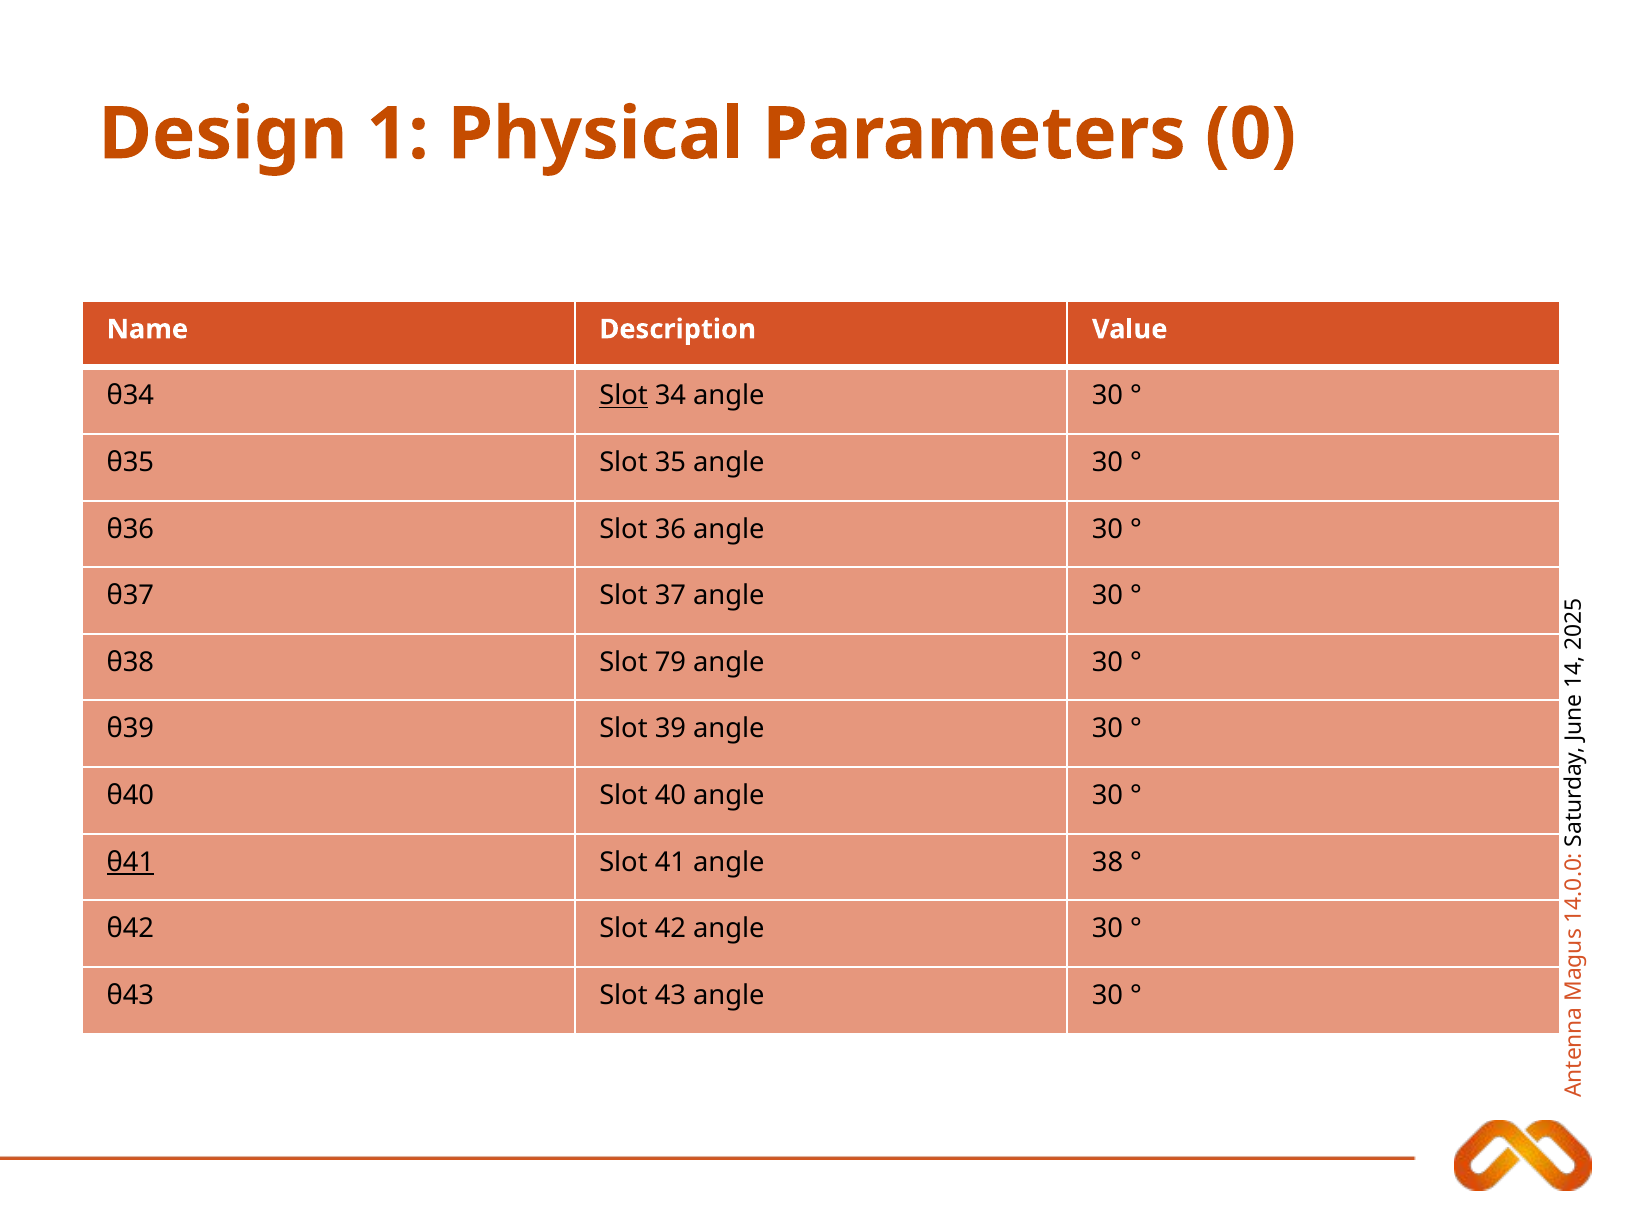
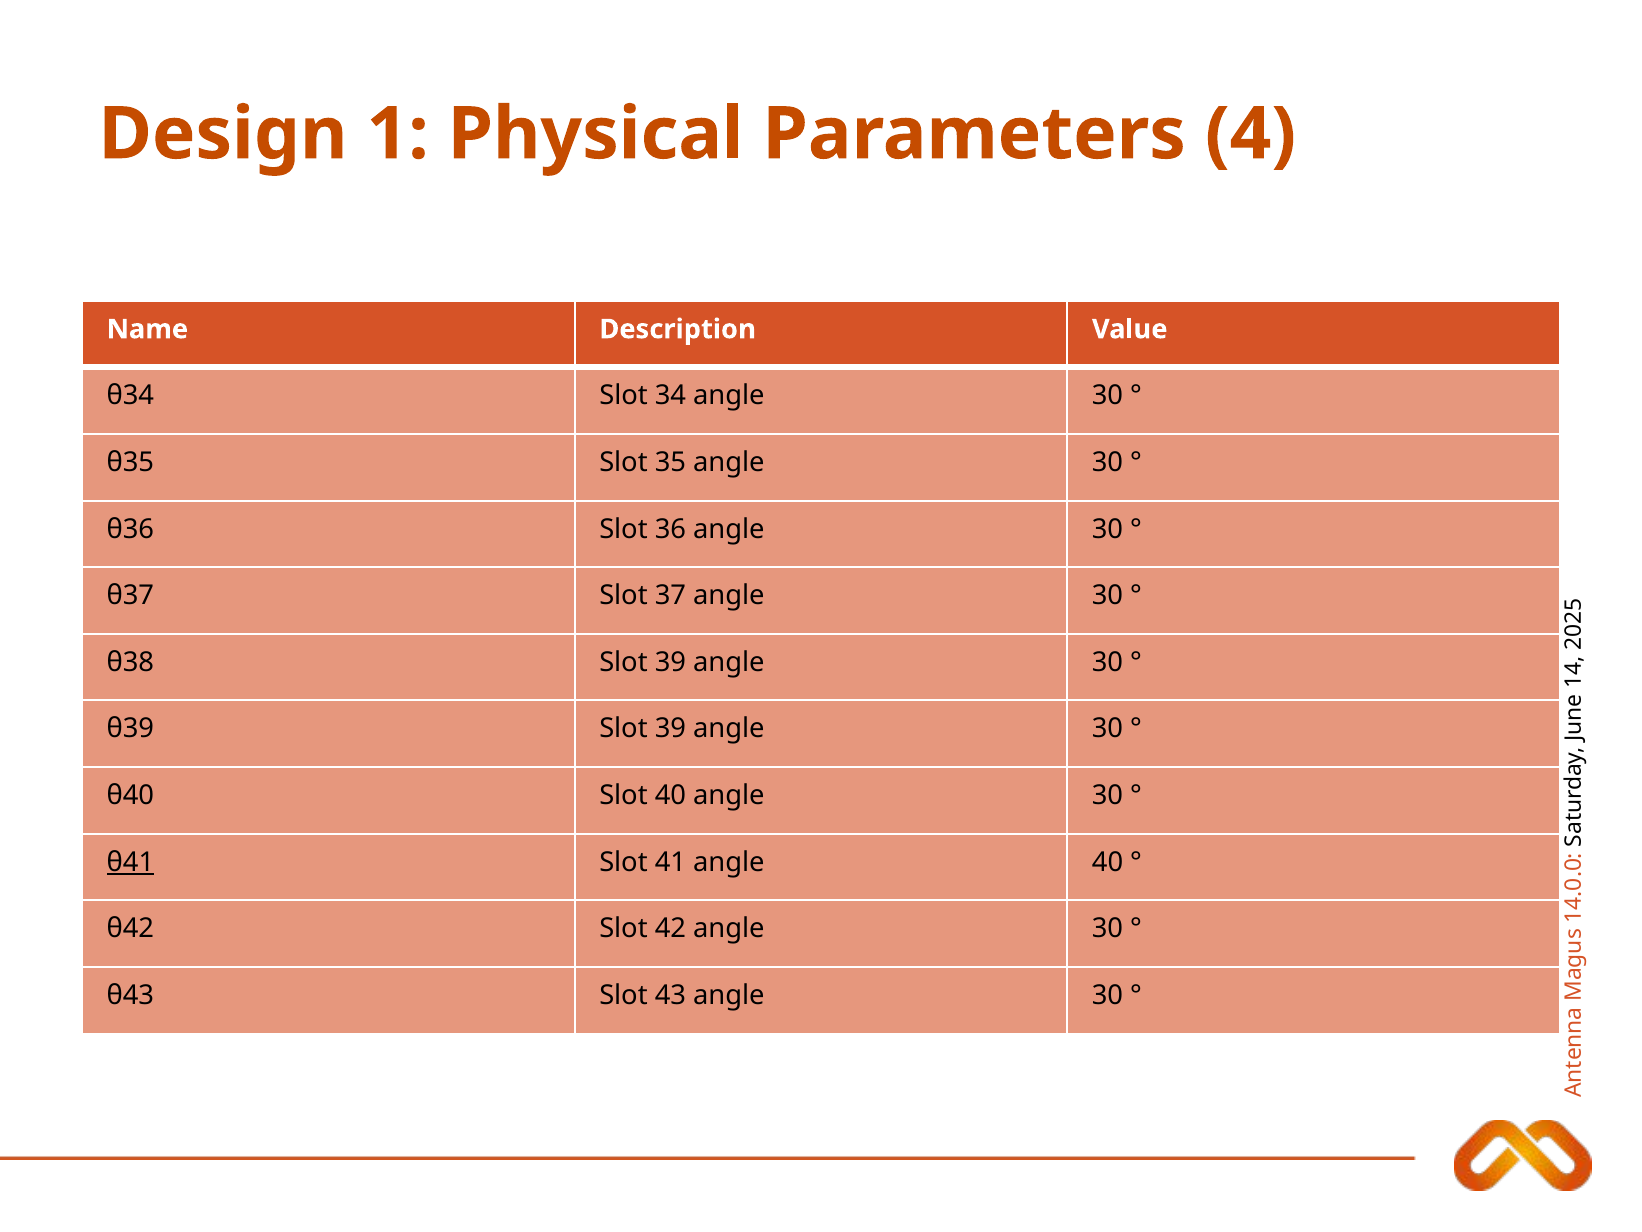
Parameters 0: 0 -> 4
Slot at (624, 396) underline: present -> none
θ38 Slot 79: 79 -> 39
angle 38: 38 -> 40
